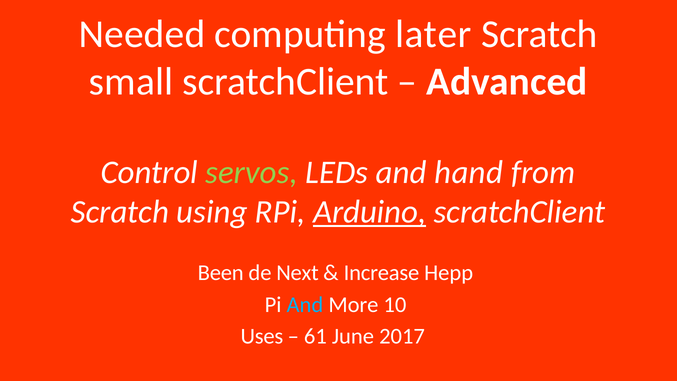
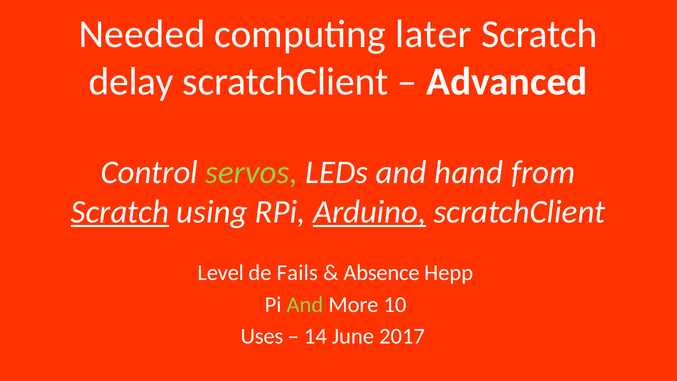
small: small -> delay
Scratch at (120, 212) underline: none -> present
Been: Been -> Level
Next: Next -> Fails
Increase: Increase -> Absence
And at (305, 304) colour: light blue -> light green
61: 61 -> 14
